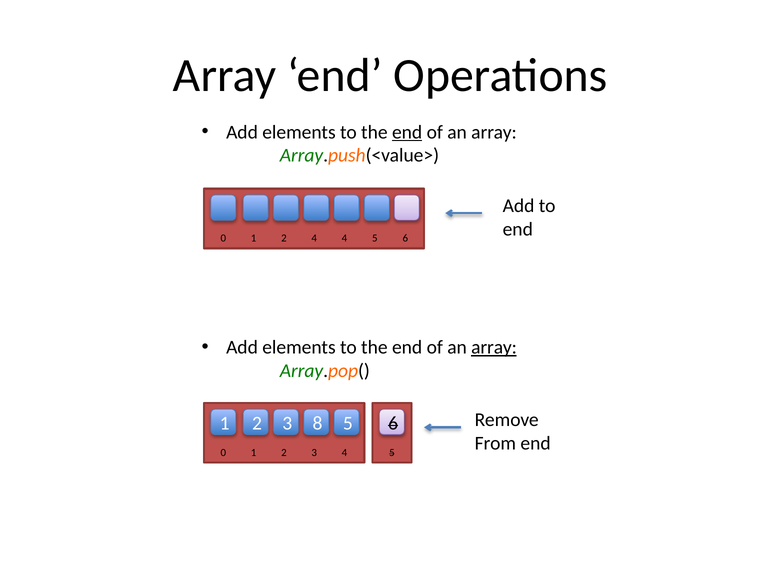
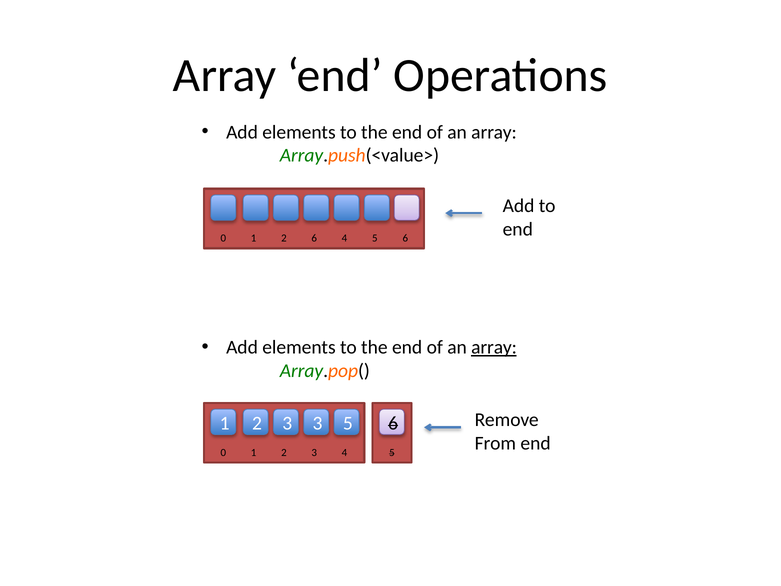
end at (407, 132) underline: present -> none
2 4: 4 -> 6
3 8: 8 -> 3
